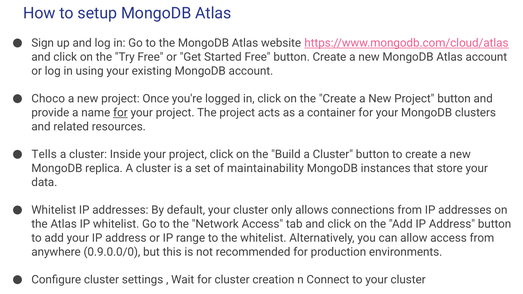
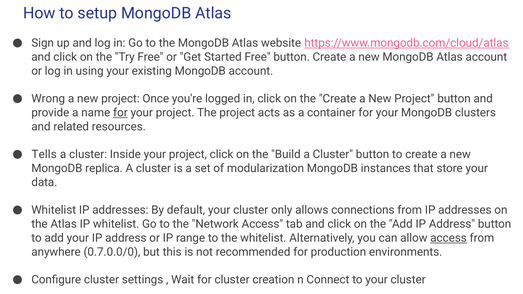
Choco: Choco -> Wrong
maintainability: maintainability -> modularization
access at (449, 238) underline: none -> present
0.9.0.0/0: 0.9.0.0/0 -> 0.7.0.0/0
